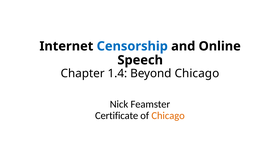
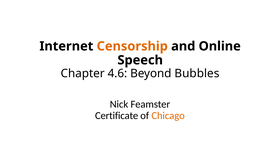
Censorship colour: blue -> orange
1.4: 1.4 -> 4.6
Beyond Chicago: Chicago -> Bubbles
